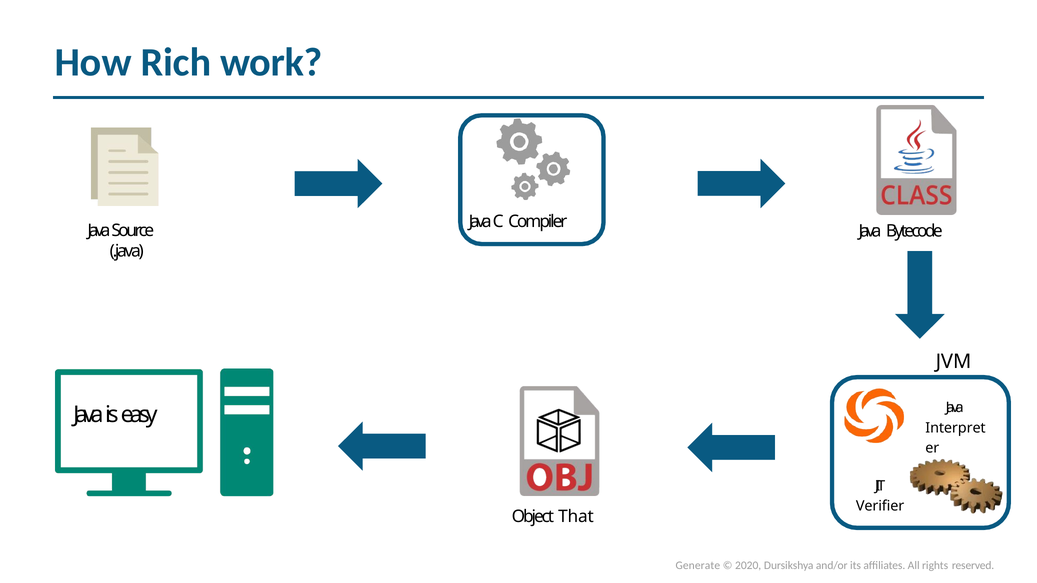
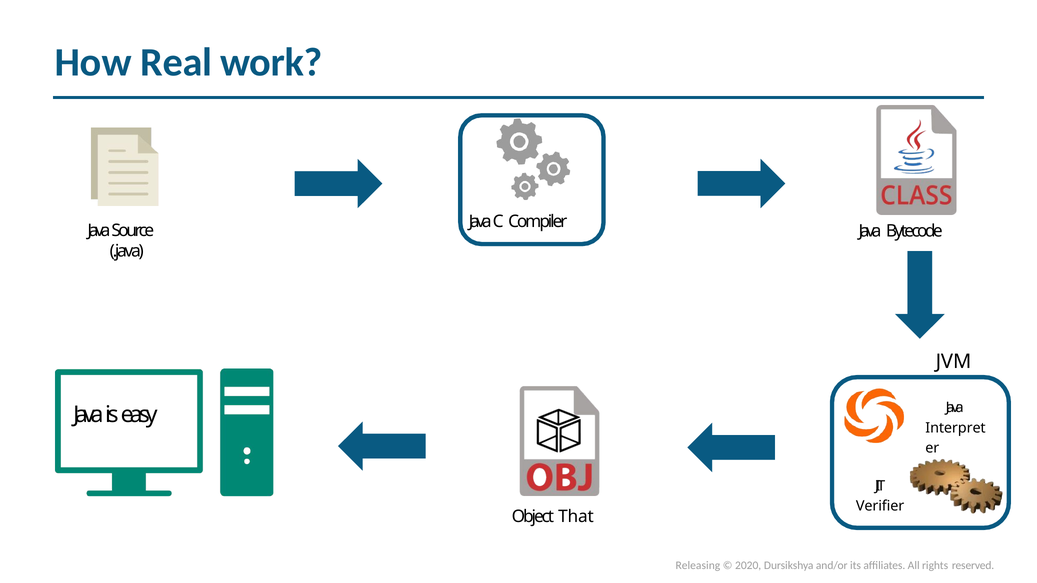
Rich: Rich -> Real
Generate: Generate -> Releasing
